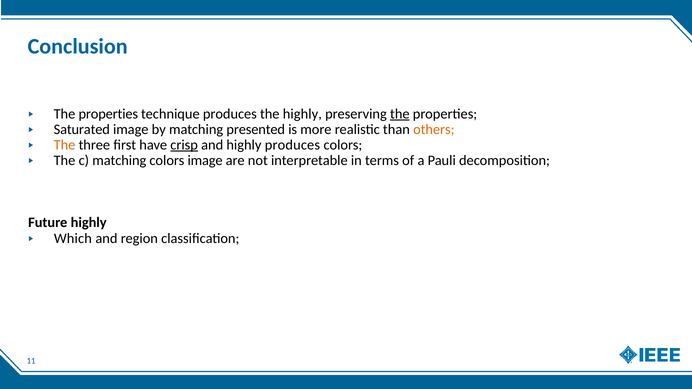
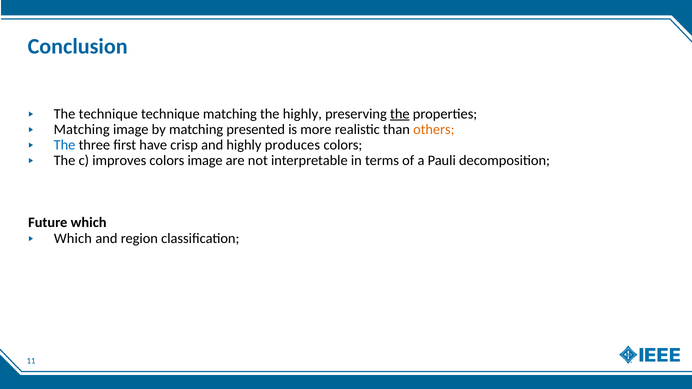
properties at (108, 114): properties -> technique
technique produces: produces -> matching
Saturated at (82, 129): Saturated -> Matching
The at (65, 145) colour: orange -> blue
crisp underline: present -> none
c matching: matching -> improves
Future highly: highly -> which
